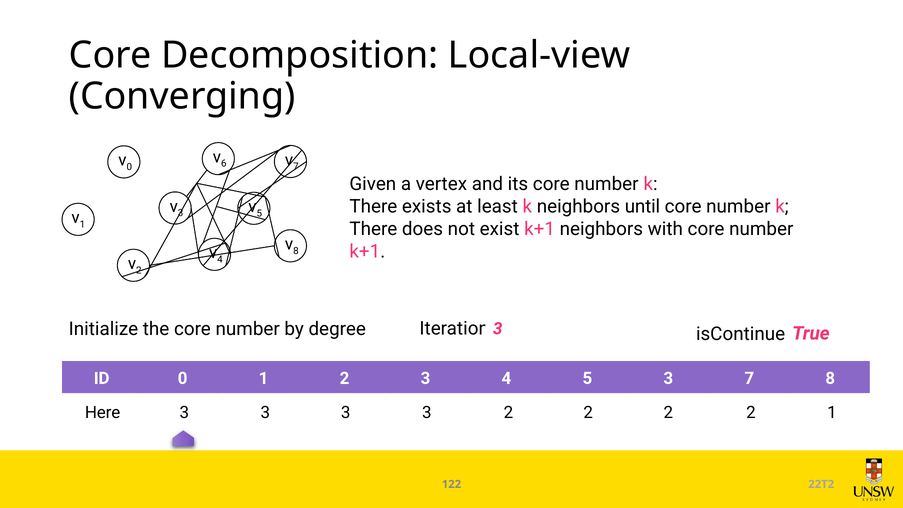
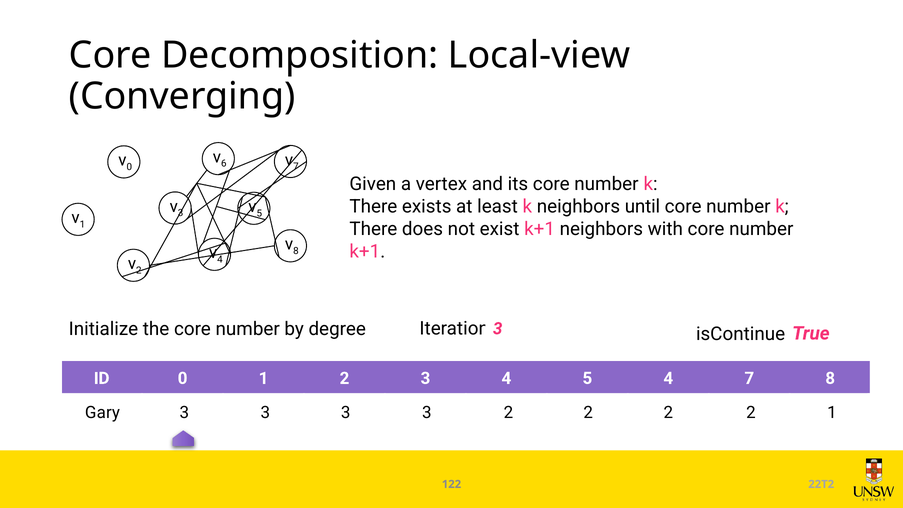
4 5 3: 3 -> 4
Here: Here -> Gary
